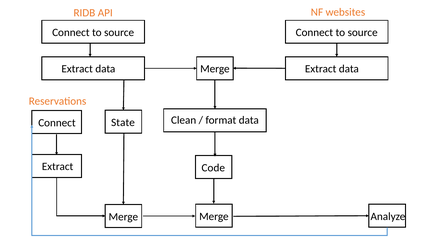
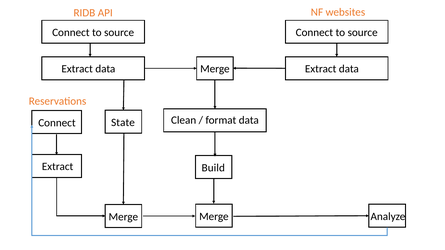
Code: Code -> Build
